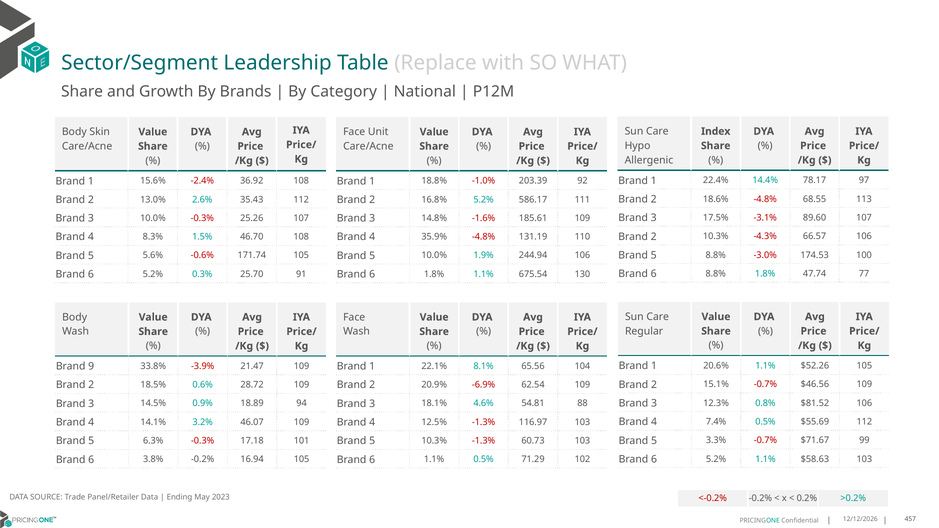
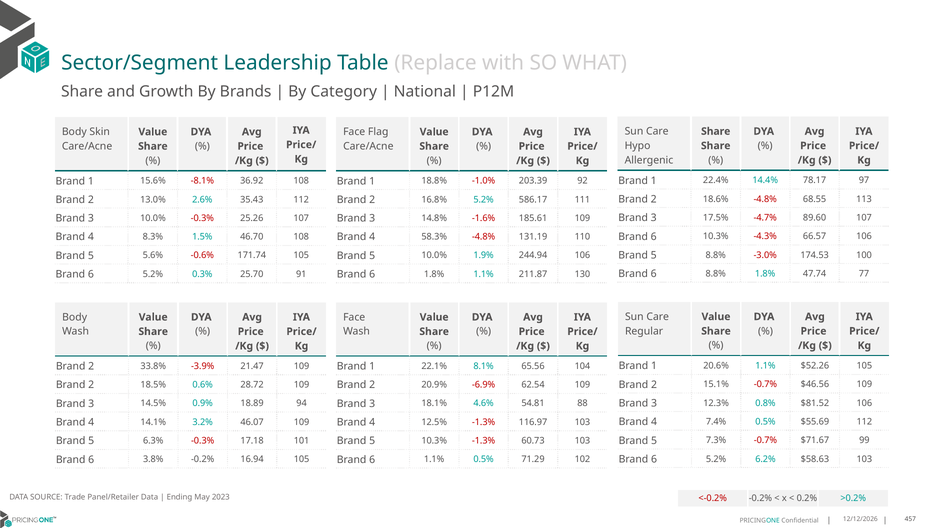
Unit: Unit -> Flag
Index at (716, 131): Index -> Share
-2.4%: -2.4% -> -8.1%
-3.1%: -3.1% -> -4.7%
2 at (654, 237): 2 -> 6
35.9%: 35.9% -> 58.3%
675.54: 675.54 -> 211.87
9 at (91, 367): 9 -> 2
3.3%: 3.3% -> 7.3%
5.2% 1.1%: 1.1% -> 6.2%
